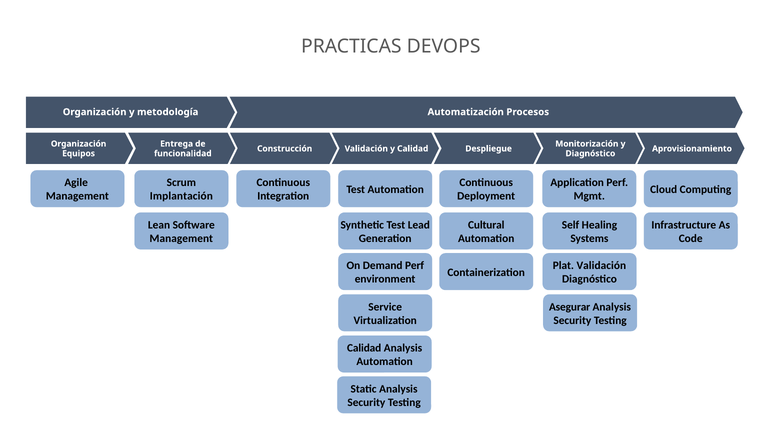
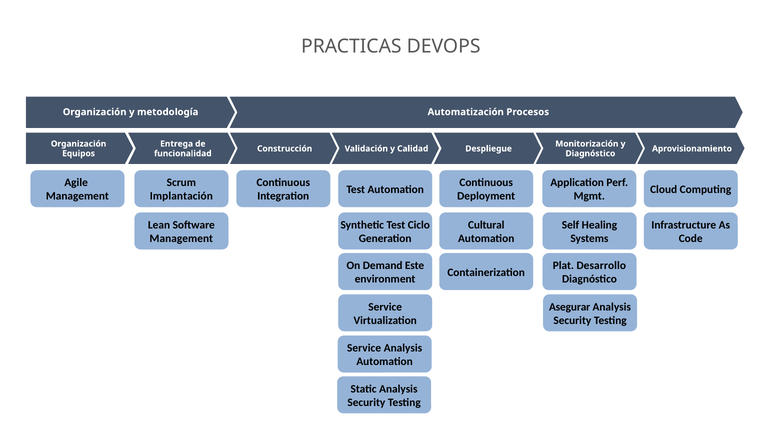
Lead: Lead -> Ciclo
Demand Perf: Perf -> Este
Plat Validación: Validación -> Desarrollo
Calidad at (364, 348): Calidad -> Service
